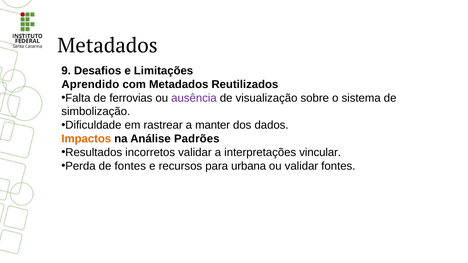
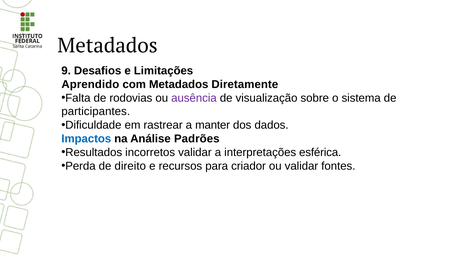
Reutilizados: Reutilizados -> Diretamente
ferrovias: ferrovias -> rodovias
simbolização: simbolização -> participantes
Impactos colour: orange -> blue
vincular: vincular -> esférica
de fontes: fontes -> direito
urbana: urbana -> criador
